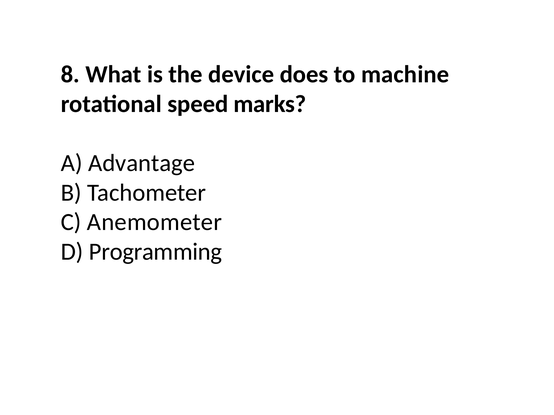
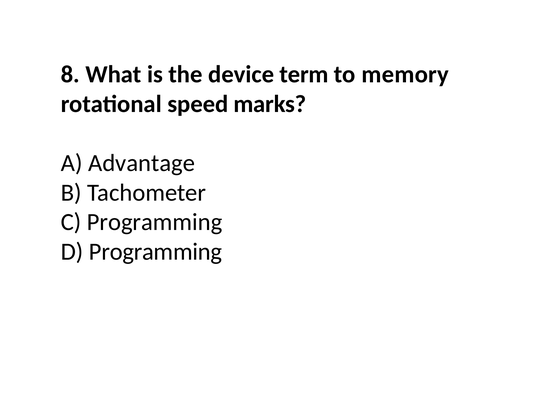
does: does -> term
machine: machine -> memory
C Anemometer: Anemometer -> Programming
